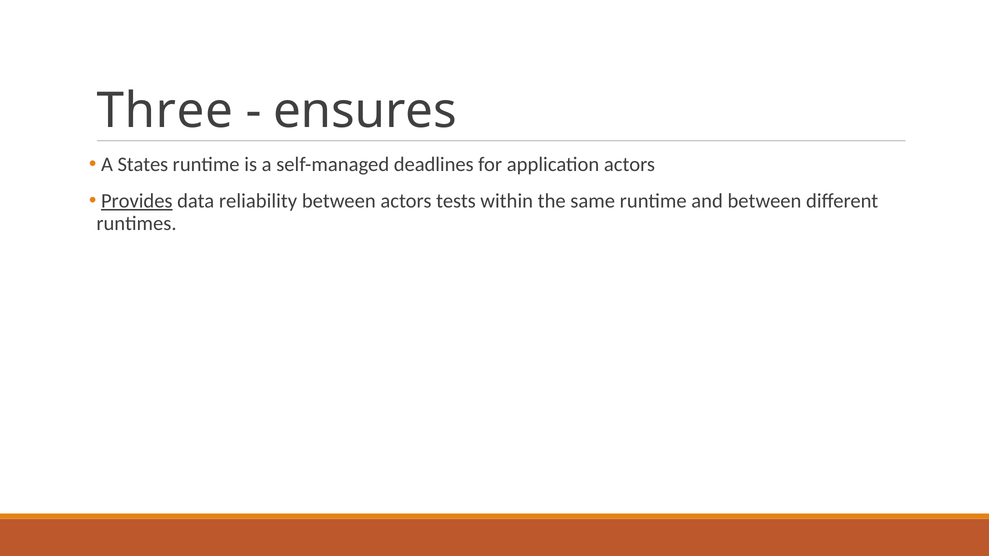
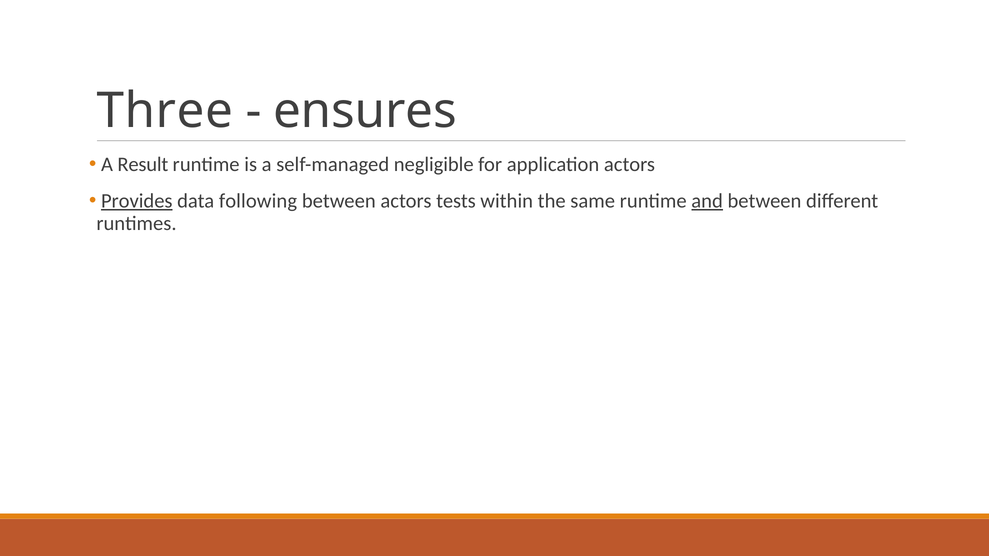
States: States -> Result
deadlines: deadlines -> negligible
reliability: reliability -> following
and underline: none -> present
